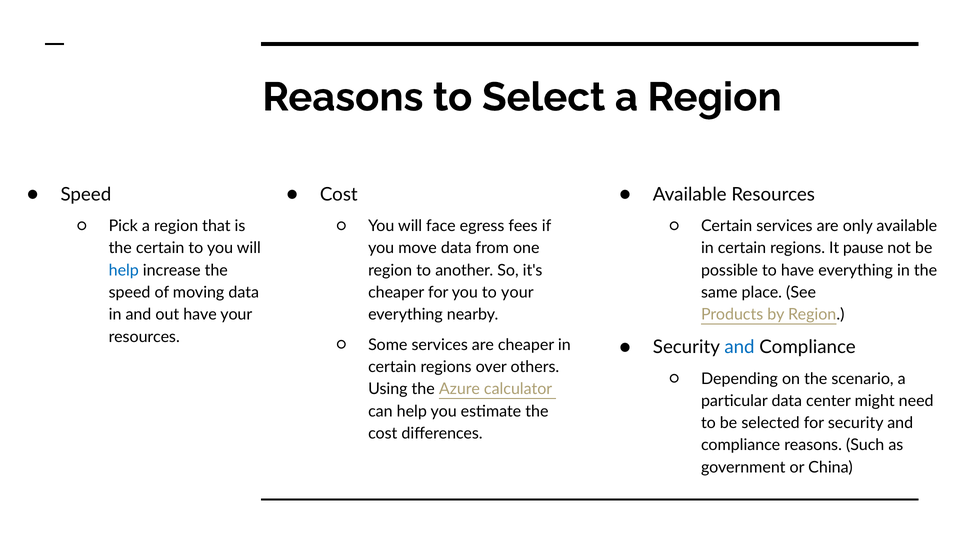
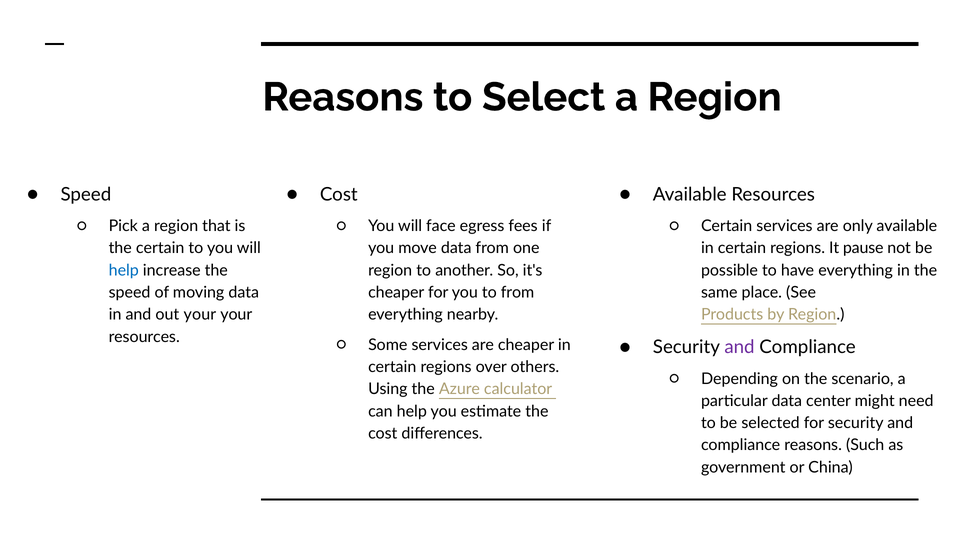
to your: your -> from
out have: have -> your
and at (739, 347) colour: blue -> purple
